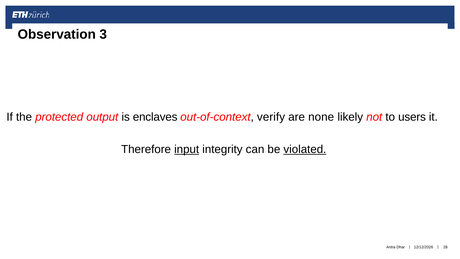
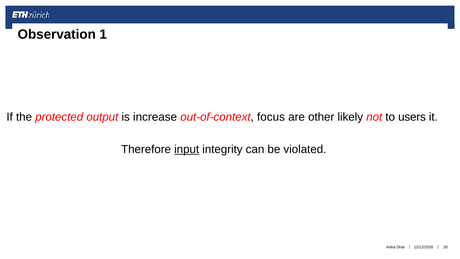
3: 3 -> 1
enclaves: enclaves -> increase
verify: verify -> focus
none: none -> other
violated underline: present -> none
